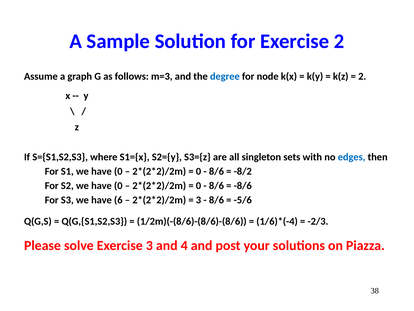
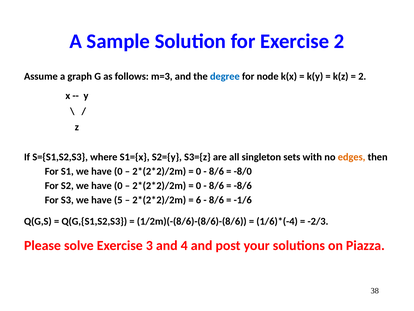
edges colour: blue -> orange
-8/2: -8/2 -> -8/0
6: 6 -> 5
3 at (198, 200): 3 -> 6
-5/6: -5/6 -> -1/6
